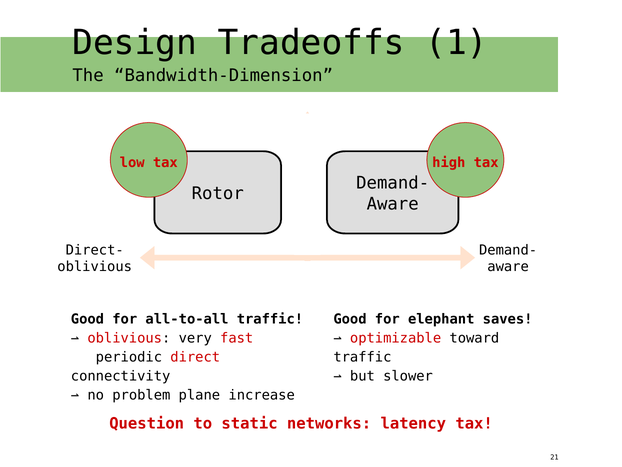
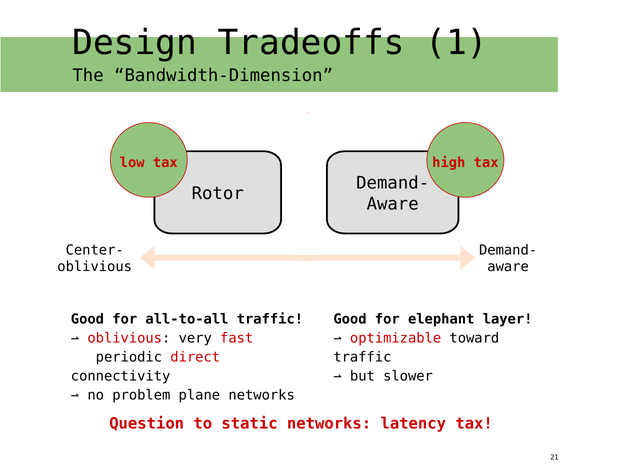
Direct-: Direct- -> Center-
saves: saves -> layer
plane increase: increase -> networks
